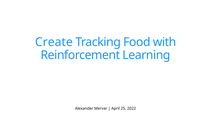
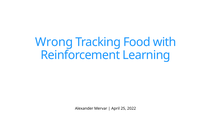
Create: Create -> Wrong
